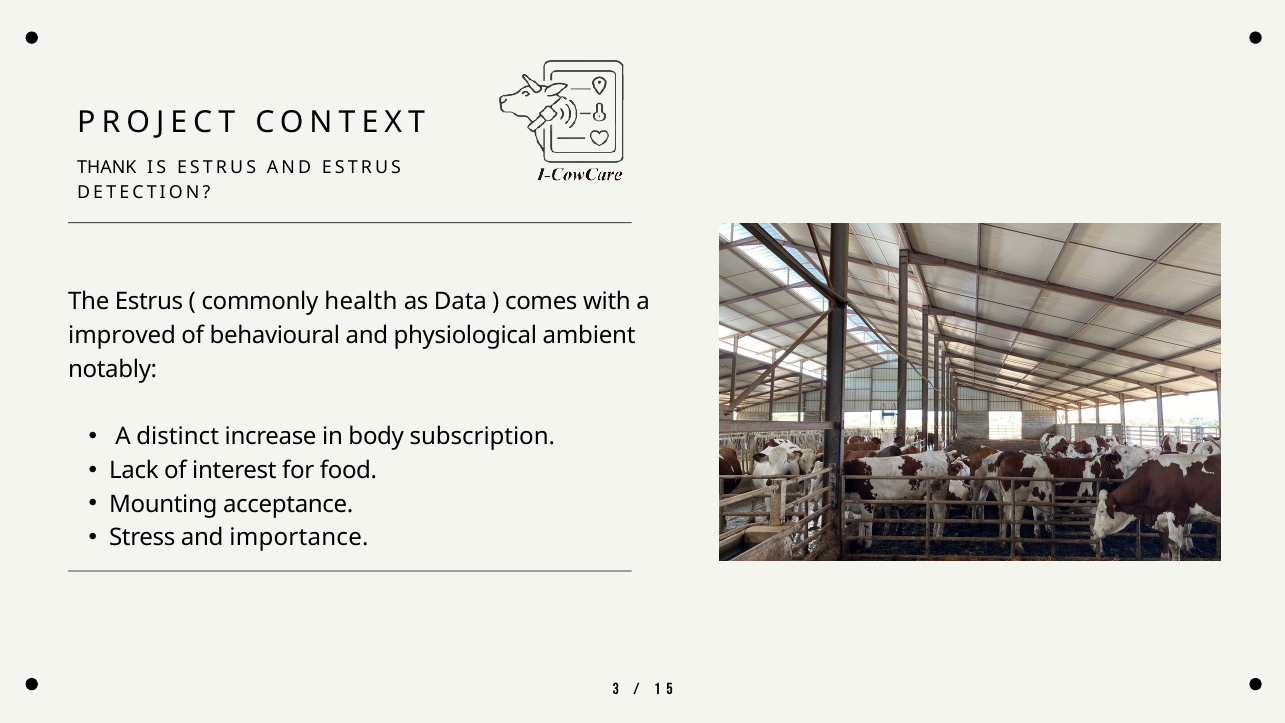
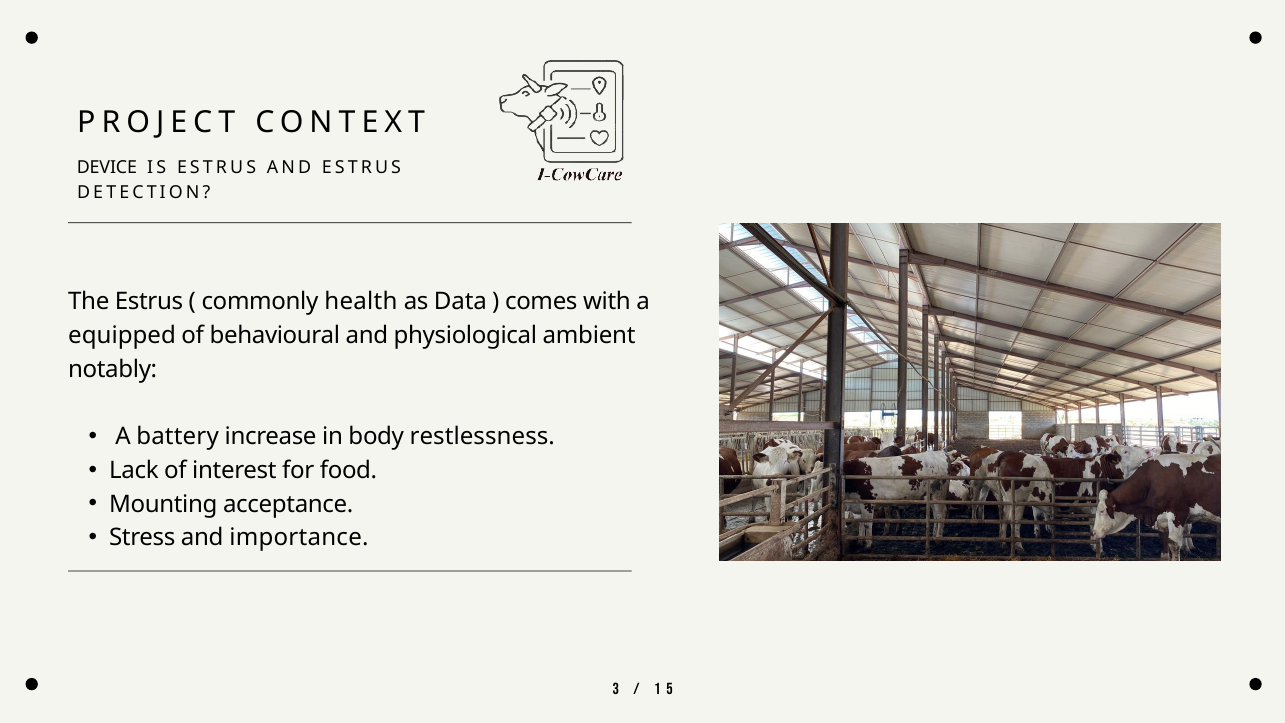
THANK: THANK -> DEVICE
improved: improved -> equipped
distinct: distinct -> battery
subscription: subscription -> restlessness
